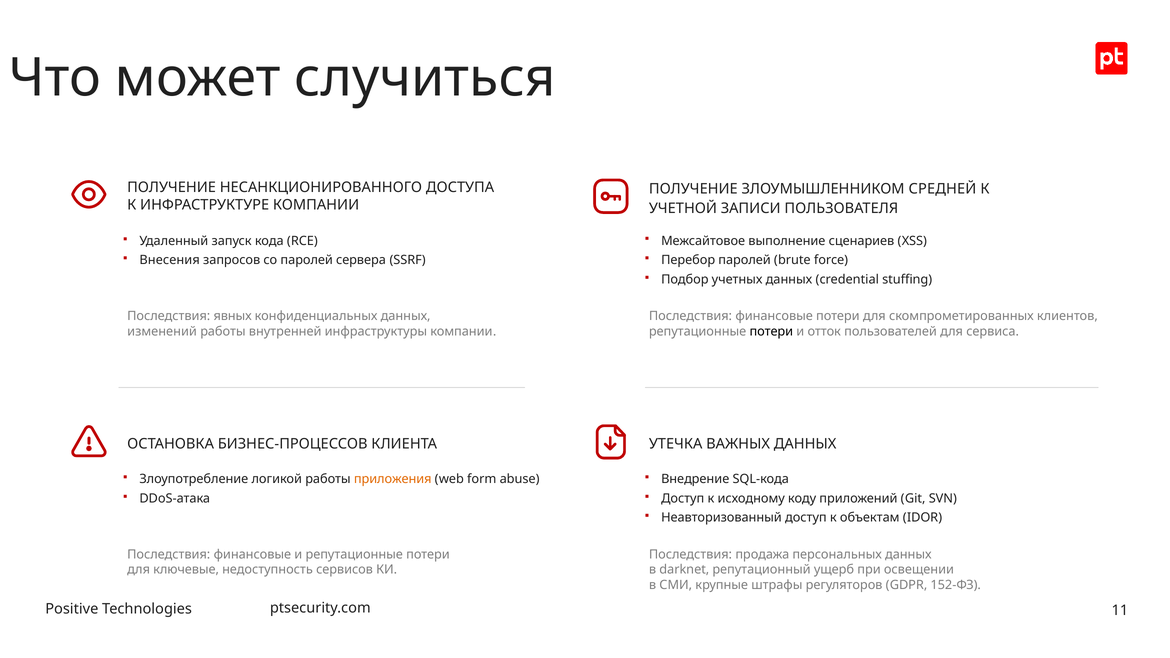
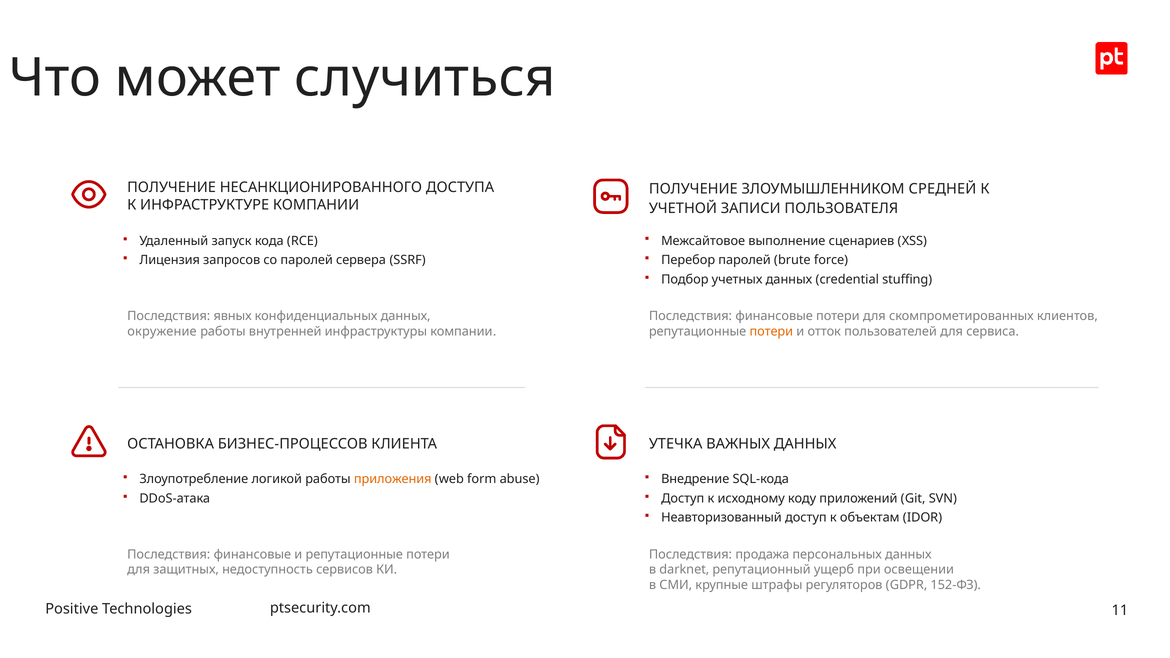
Внесения: Внесения -> Лицензия
изменений: изменений -> окружение
потери at (771, 332) colour: black -> orange
ключевые: ключевые -> защитных
